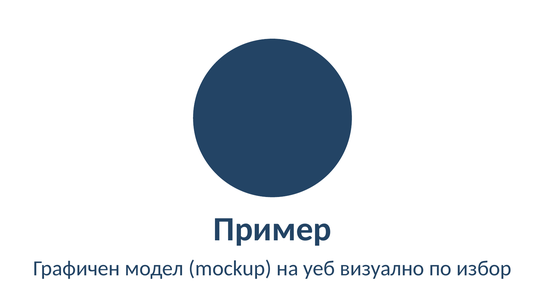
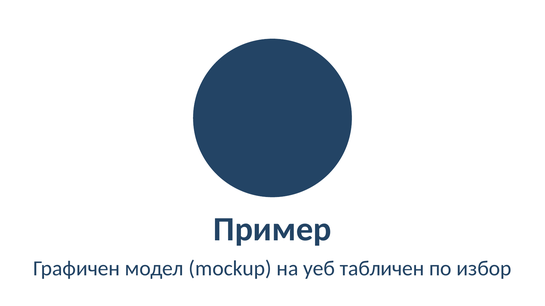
визуално: визуално -> табличен
